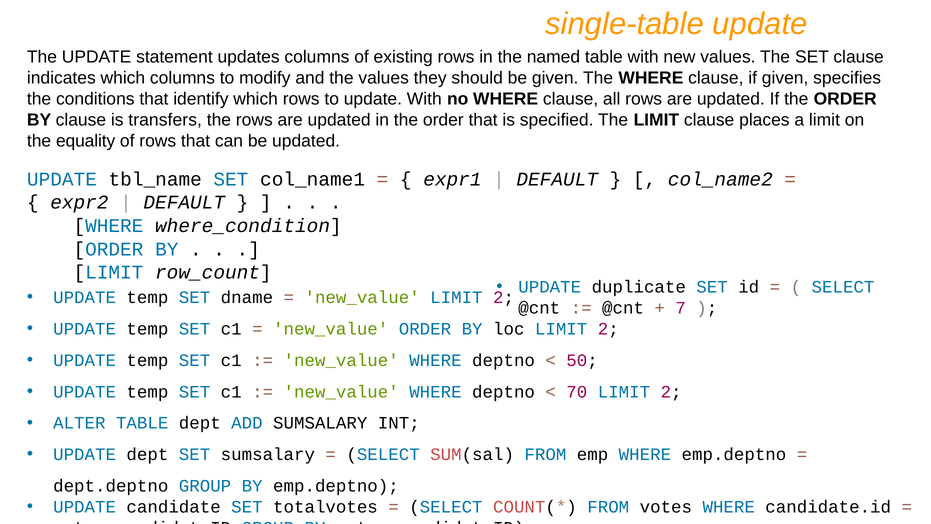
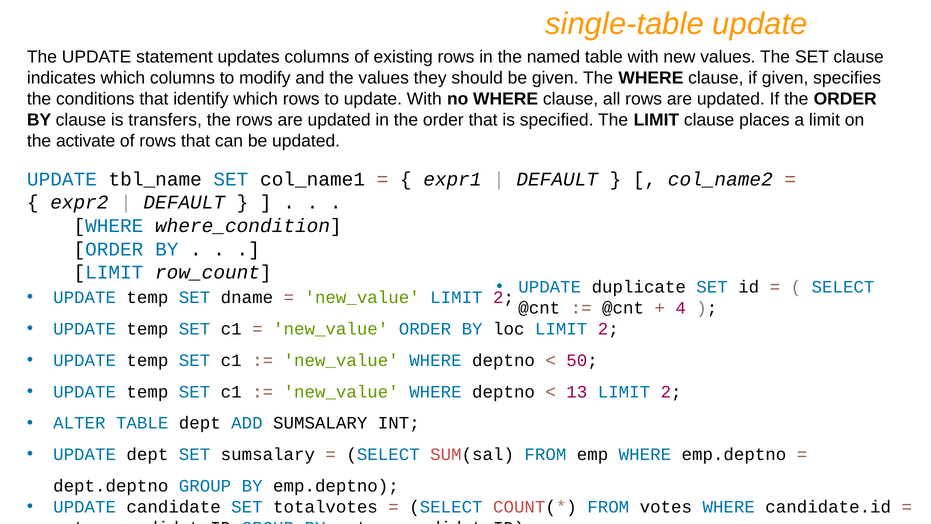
equality: equality -> activate
7: 7 -> 4
70: 70 -> 13
